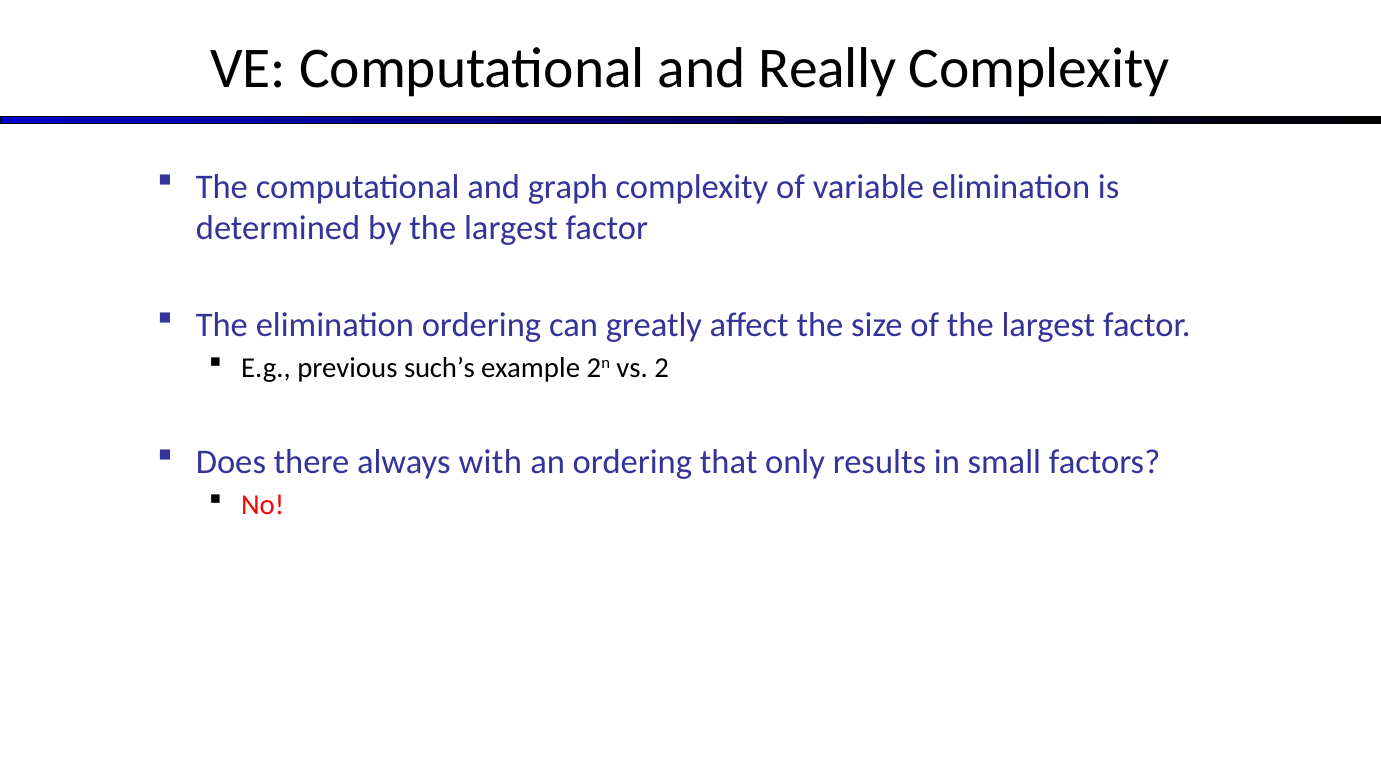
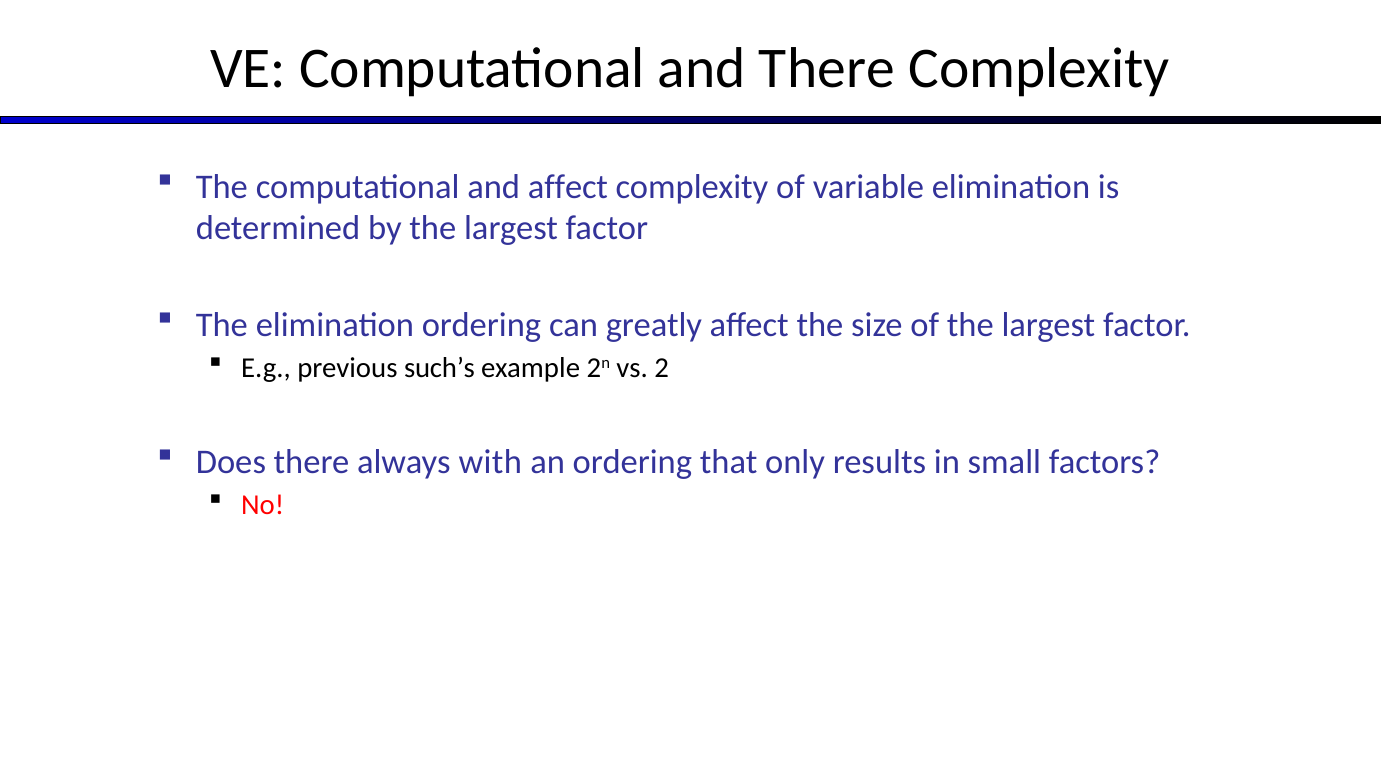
and Really: Really -> There
and graph: graph -> affect
